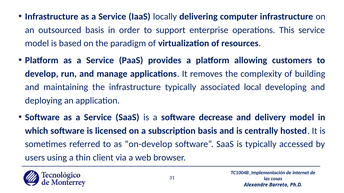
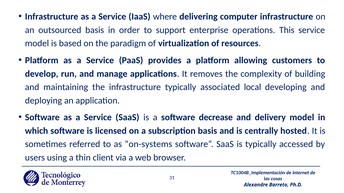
locally: locally -> where
on-develop: on-develop -> on-systems
